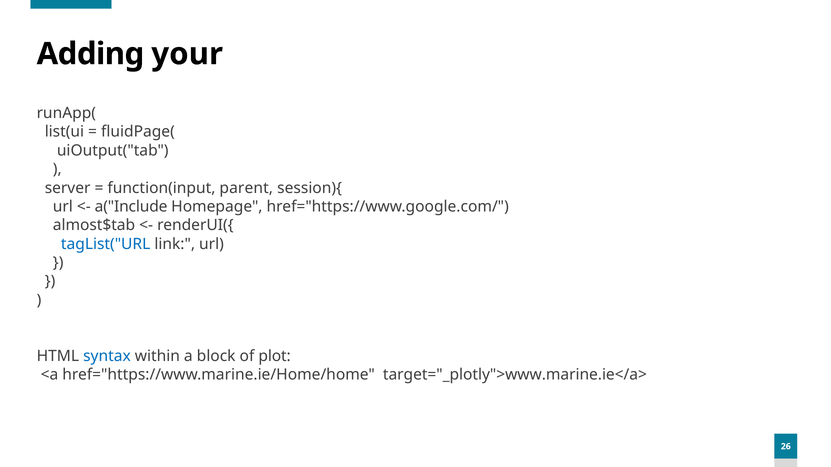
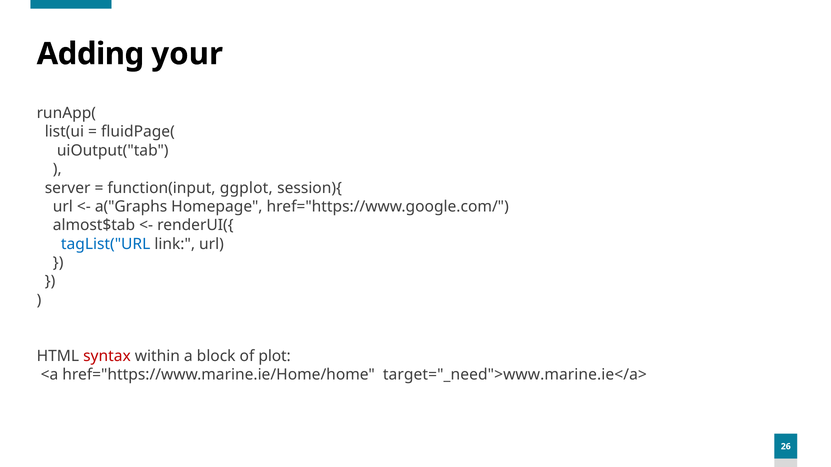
parent: parent -> ggplot
a("Include: a("Include -> a("Graphs
syntax colour: blue -> red
target="_plotly">www.marine.ie</a>: target="_plotly">www.marine.ie</a> -> target="_need">www.marine.ie</a>
